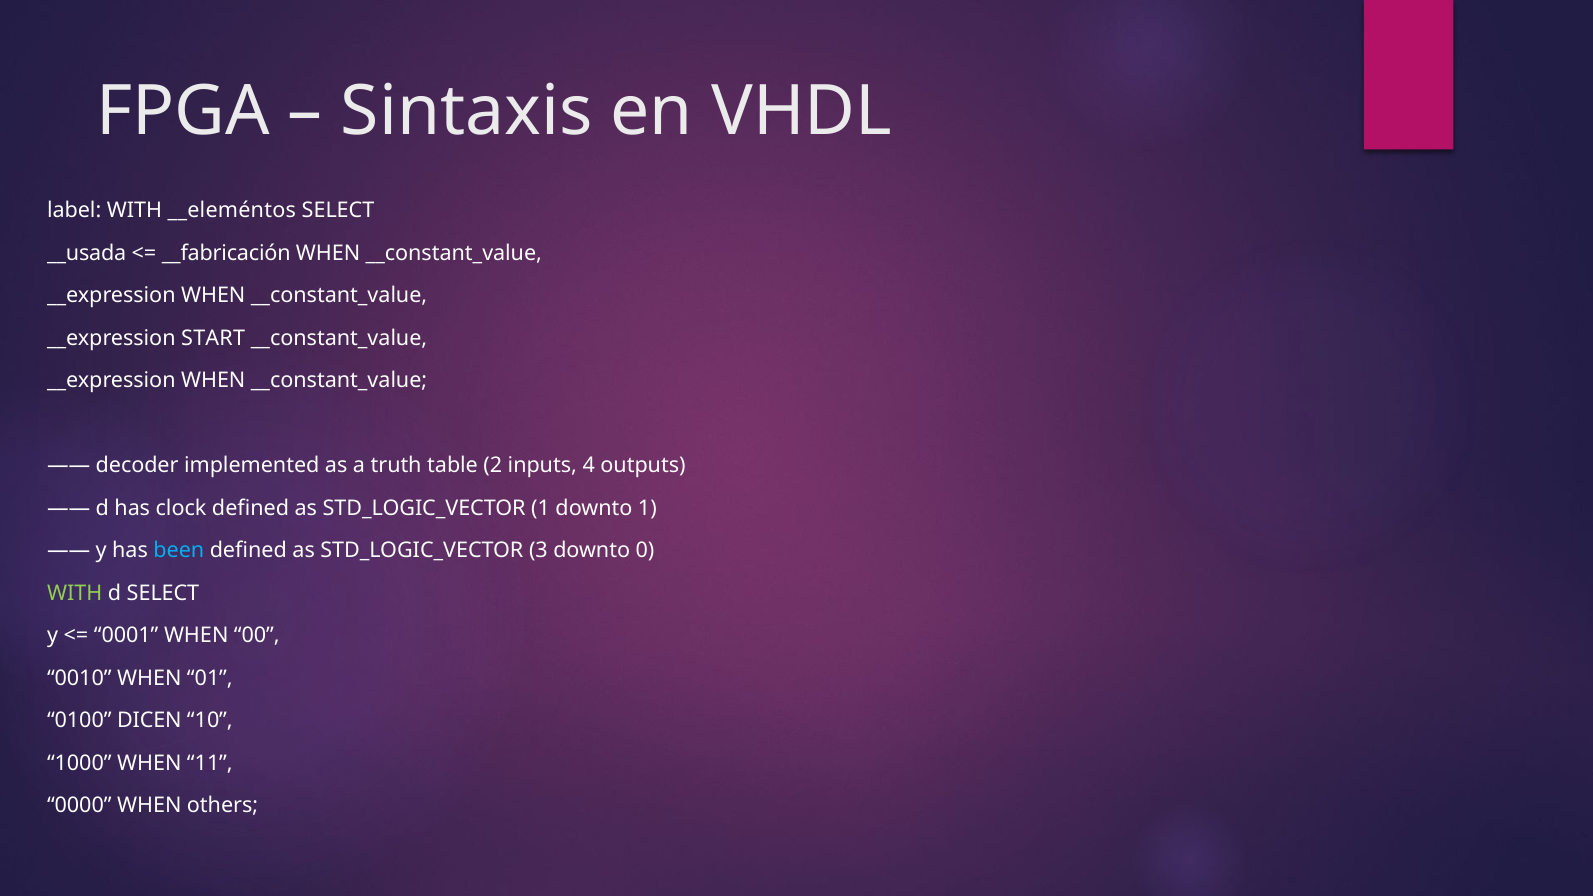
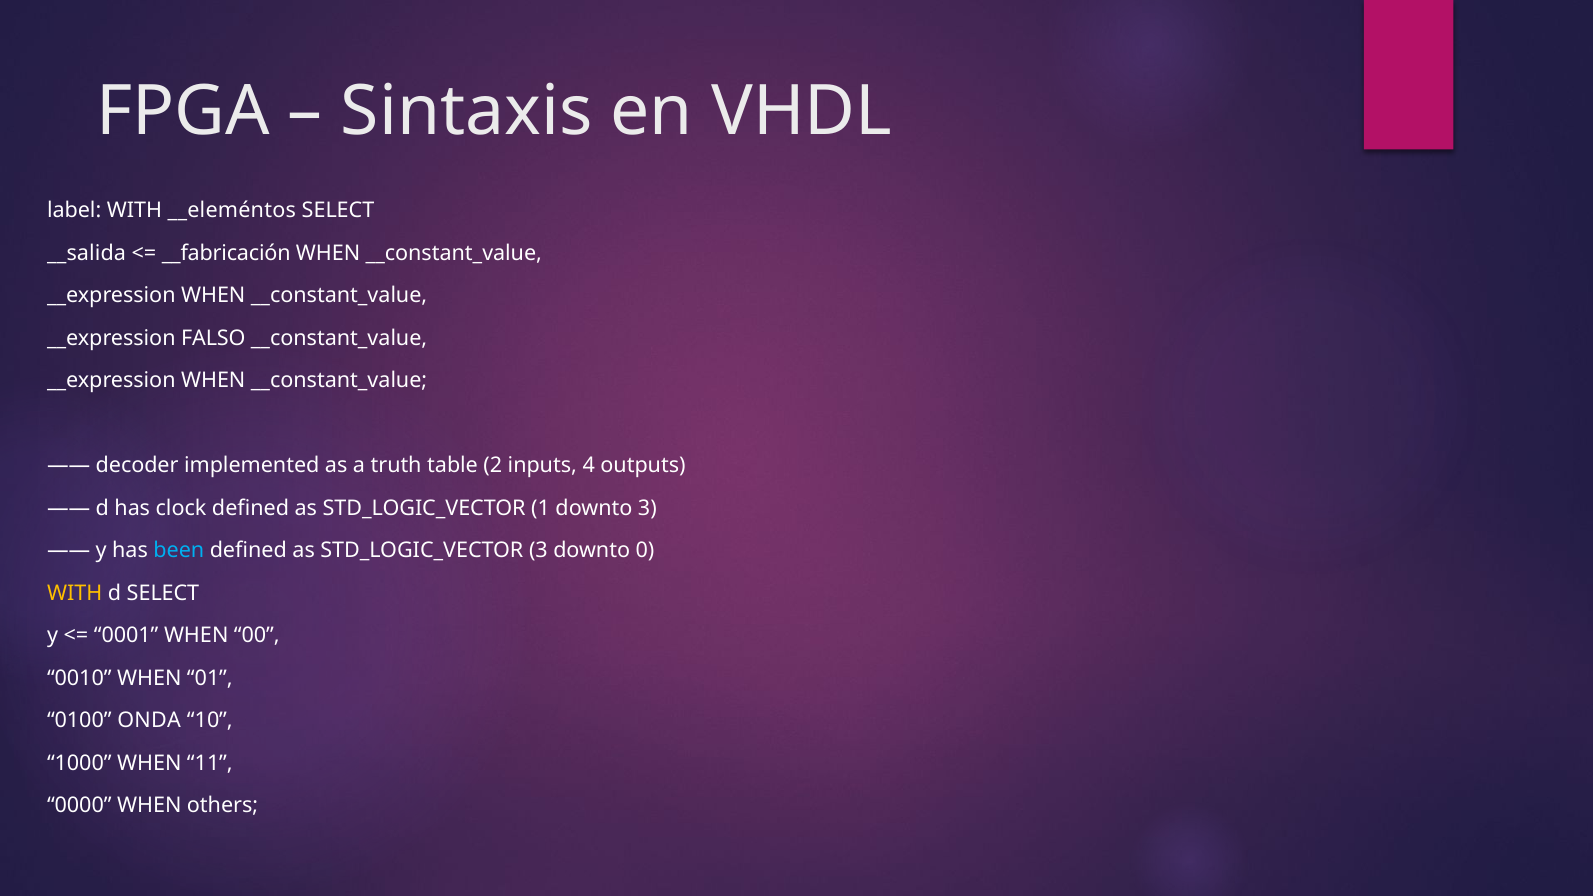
__usada: __usada -> __salida
START: START -> FALSO
downto 1: 1 -> 3
WITH at (75, 593) colour: light green -> yellow
DICEN: DICEN -> ONDA
